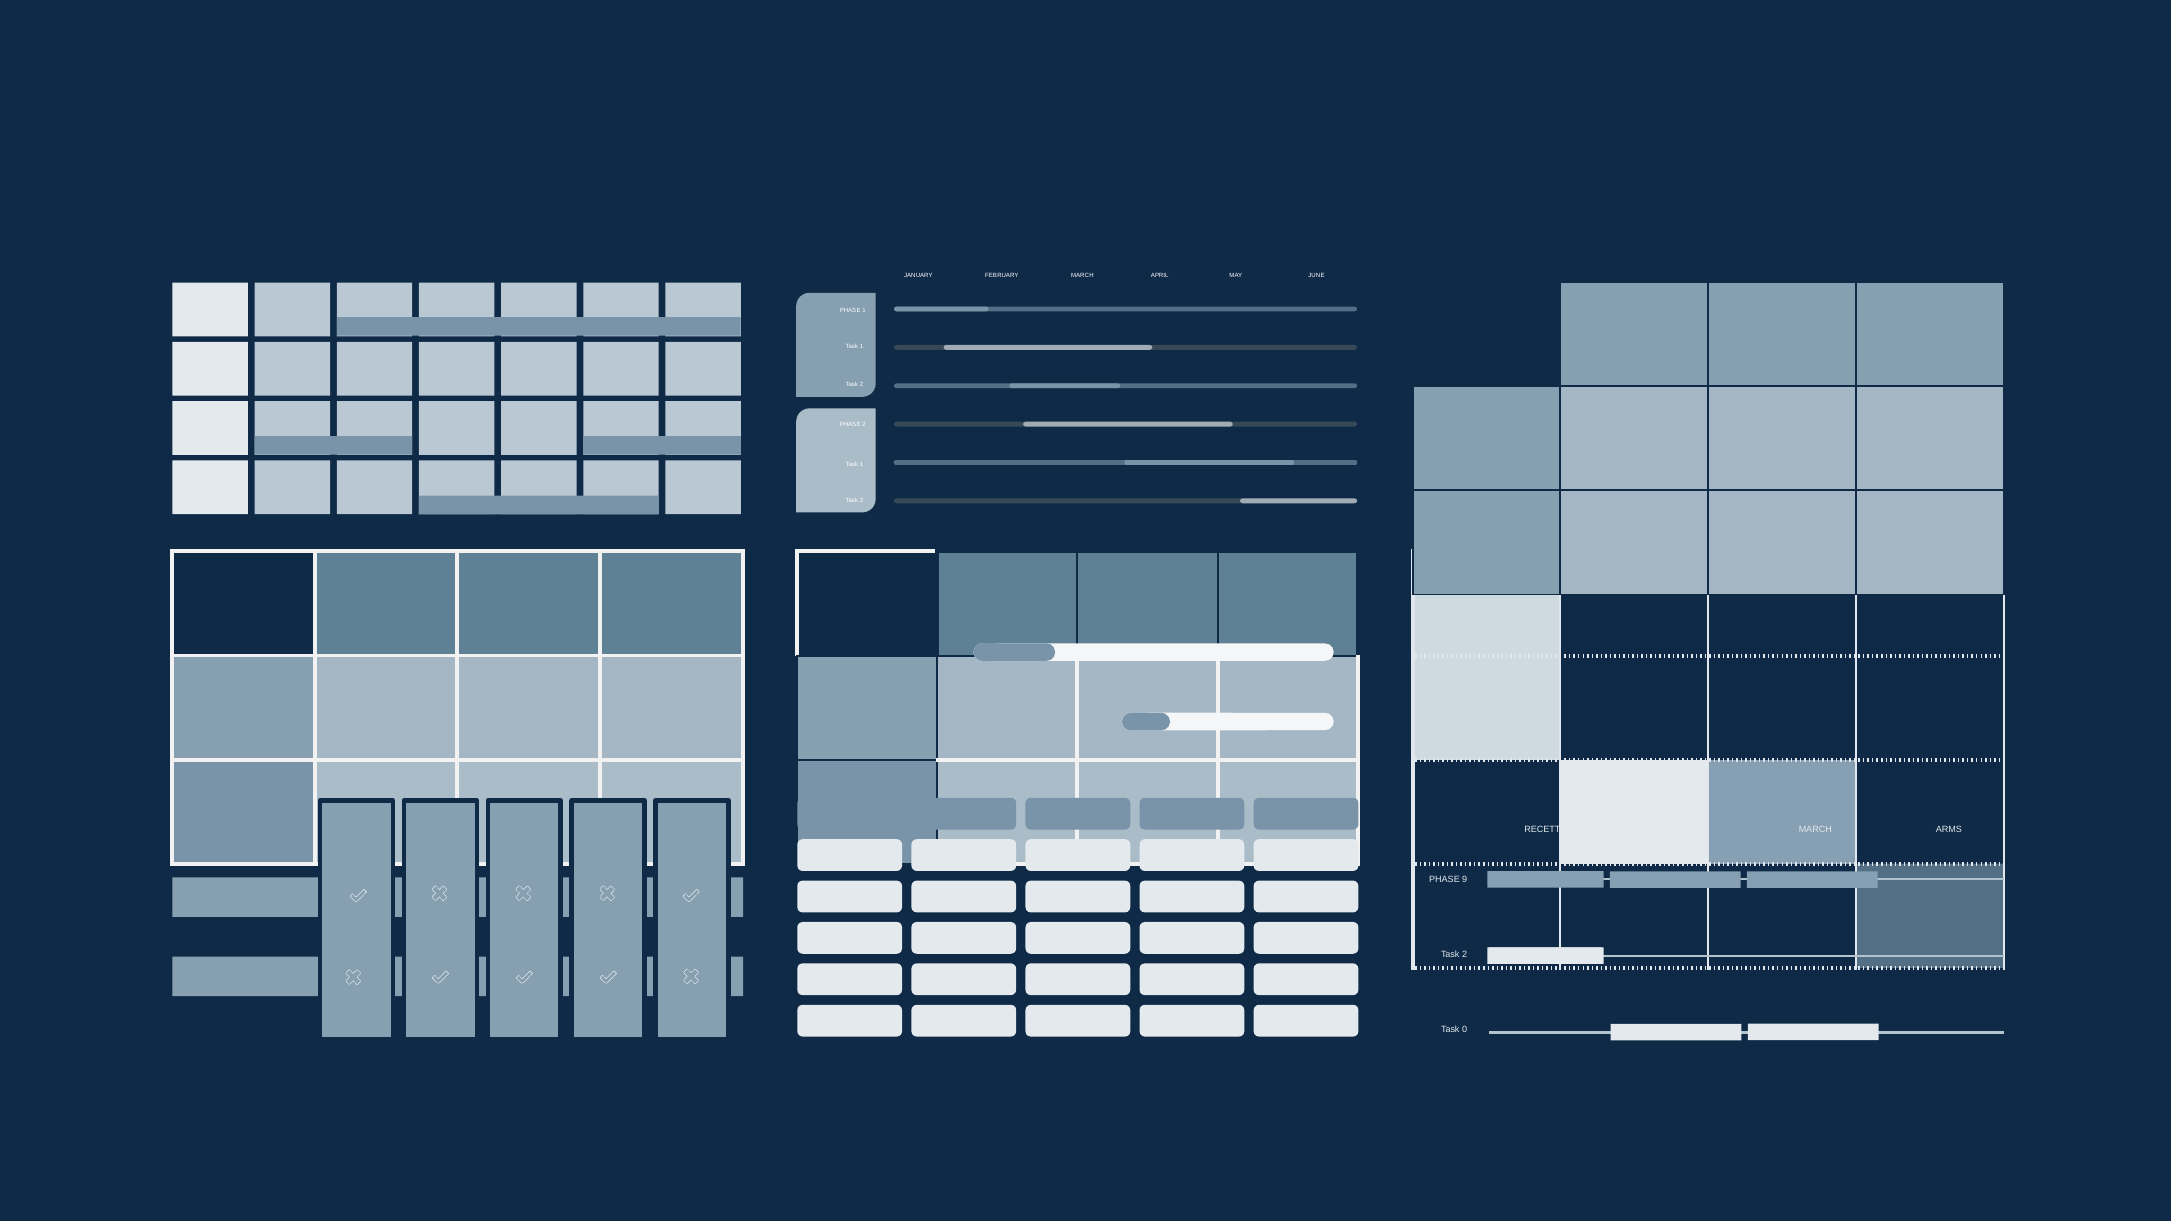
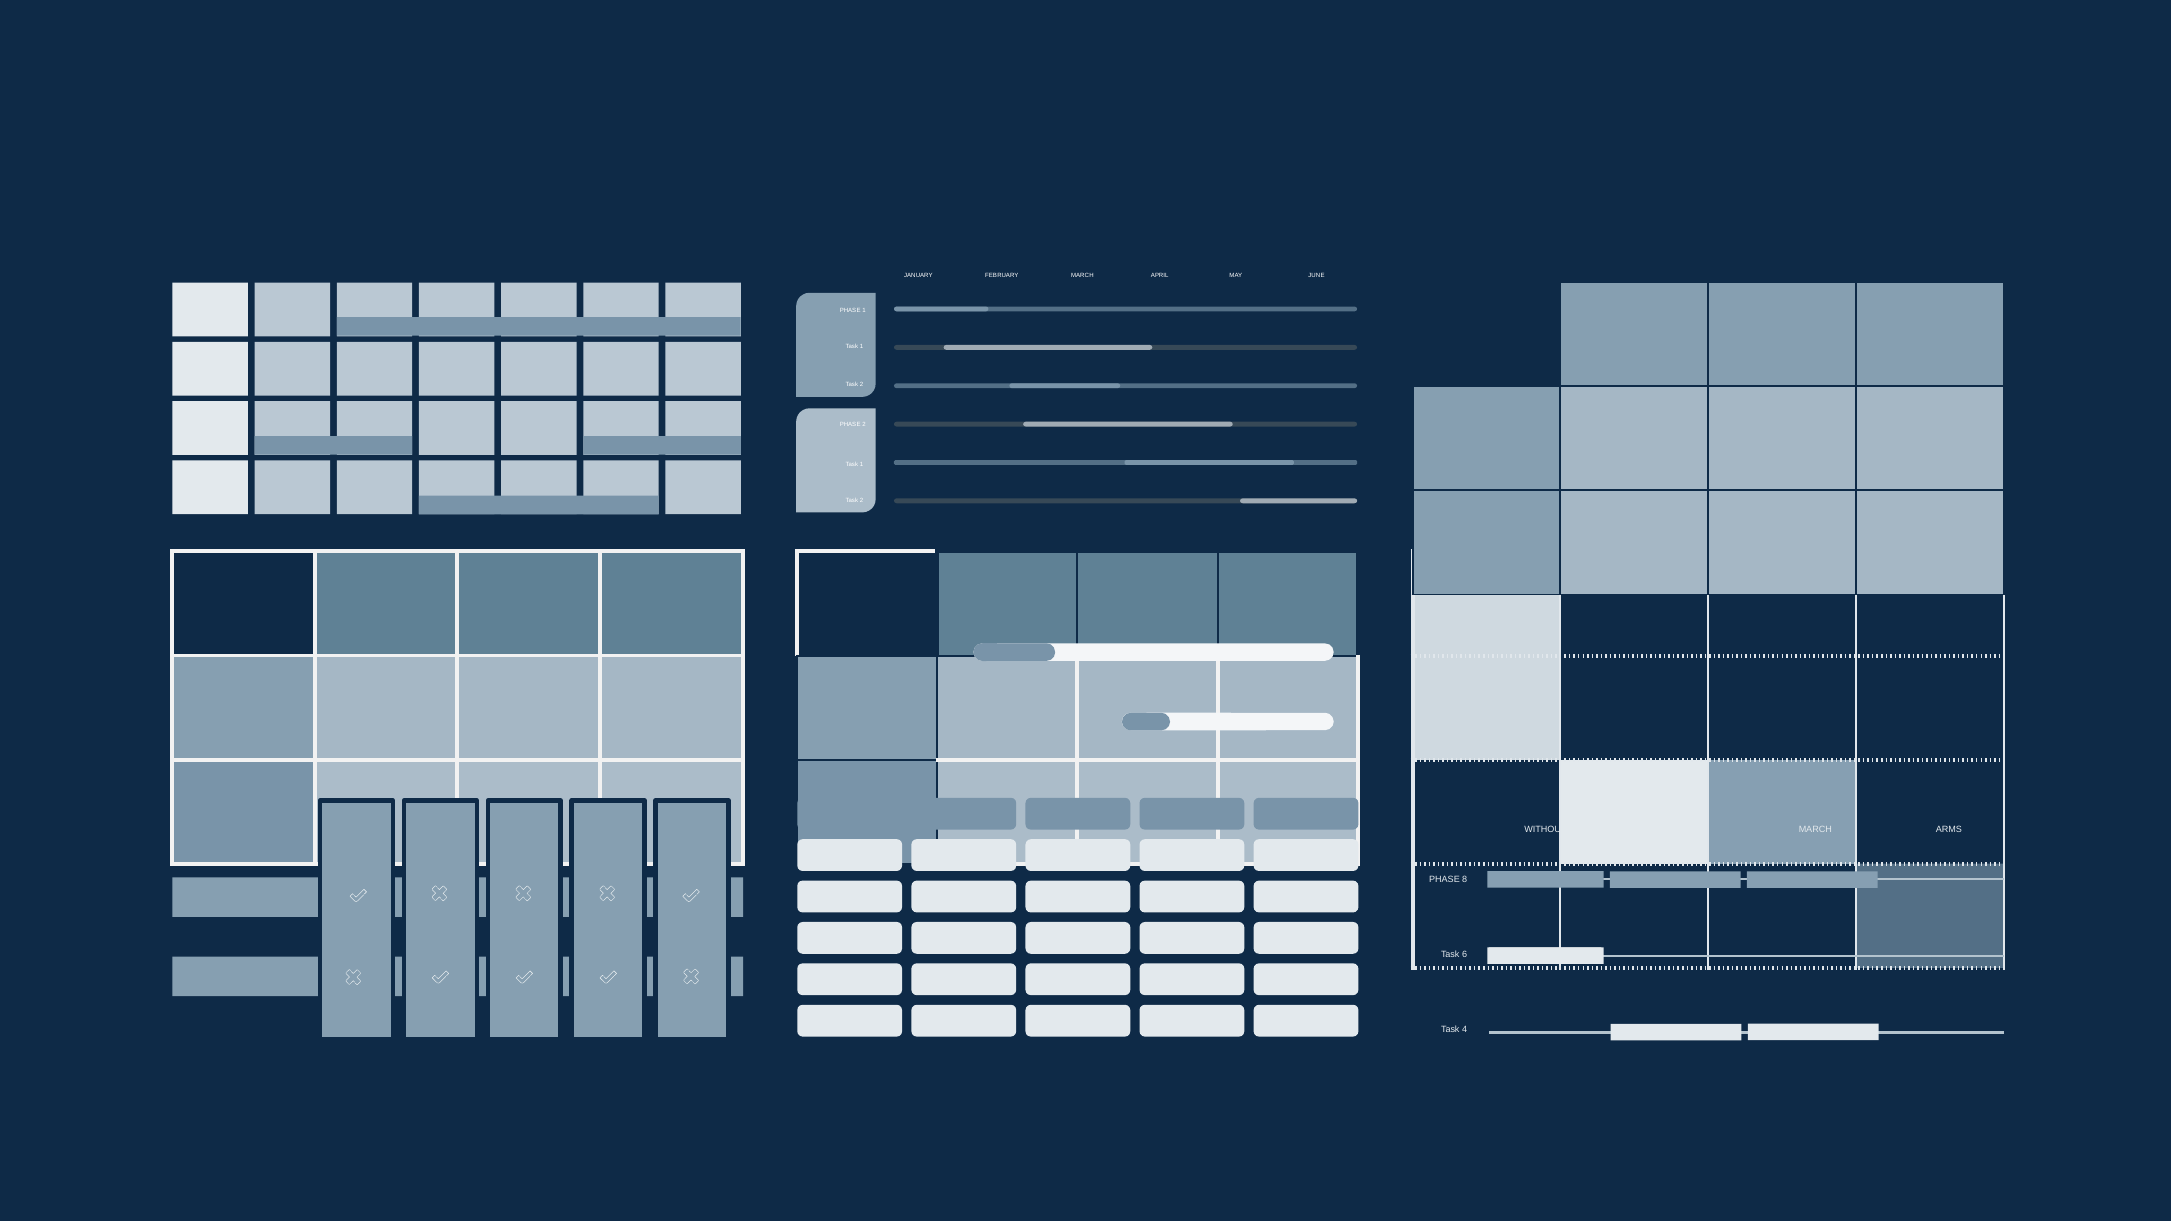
RECETTE: RECETTE -> WITHOUT
9: 9 -> 8
2 at (1465, 955): 2 -> 6
0: 0 -> 4
